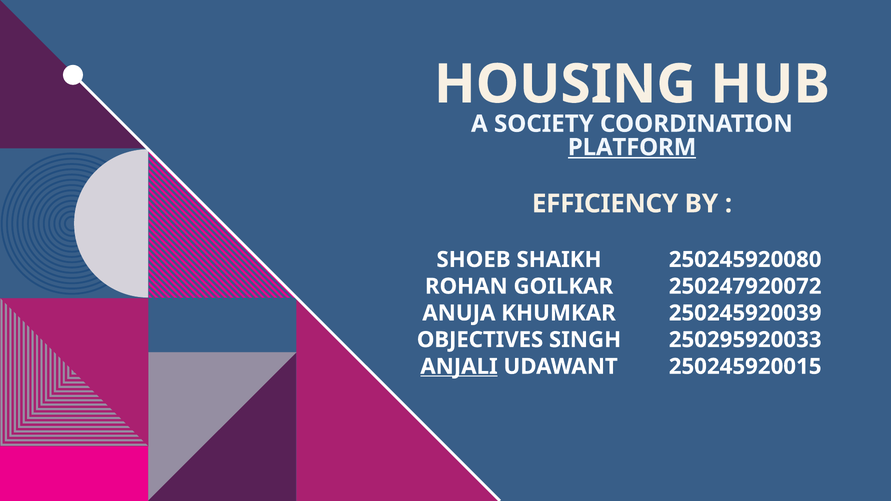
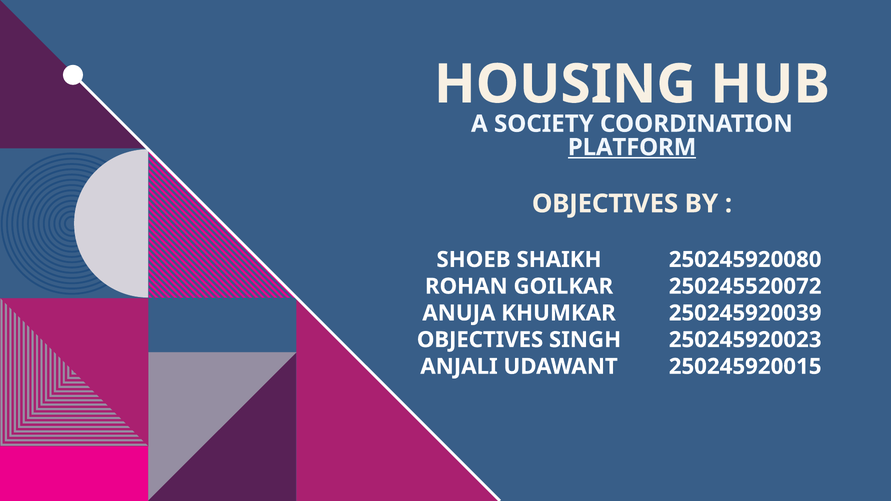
EFFICIENCY at (605, 204): EFFICIENCY -> OBJECTIVES
250247920072: 250247920072 -> 250245520072
250295920033: 250295920033 -> 250245920023
ANJALI underline: present -> none
